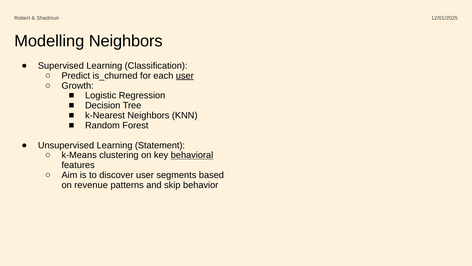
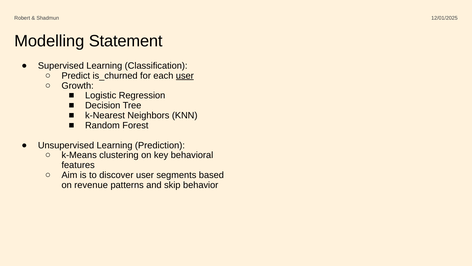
Modelling Neighbors: Neighbors -> Statement
Statement: Statement -> Prediction
behavioral underline: present -> none
